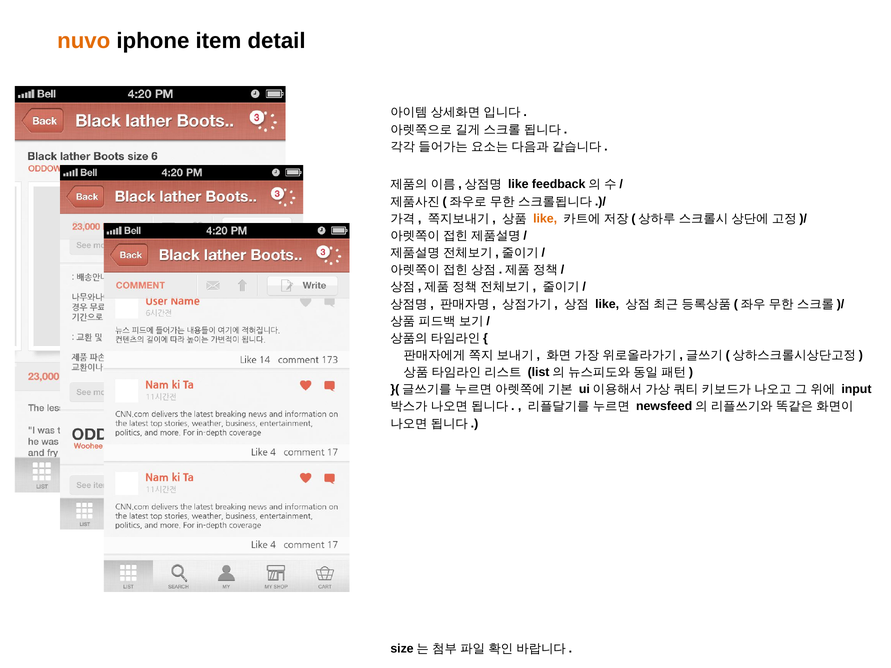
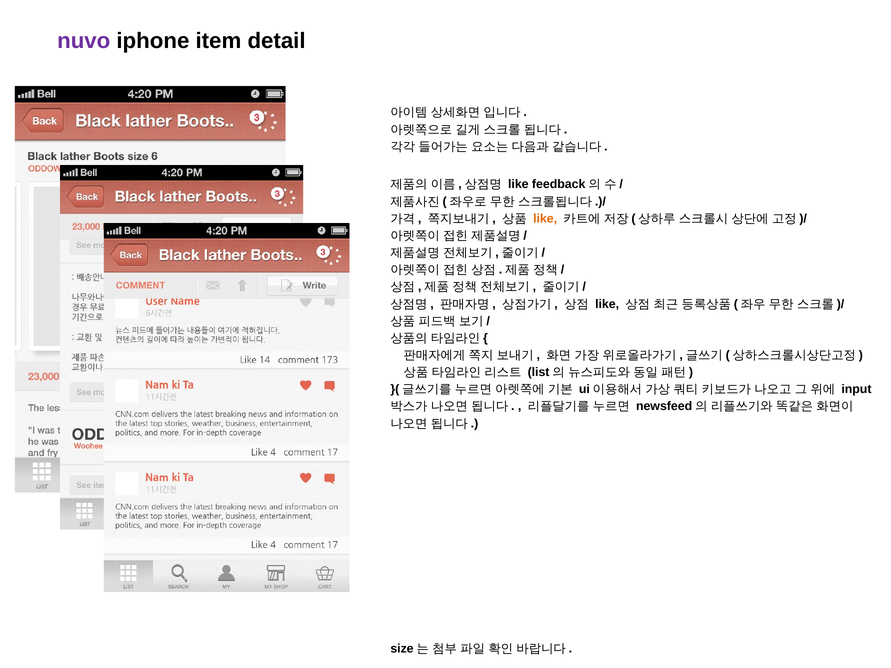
nuvo colour: orange -> purple
